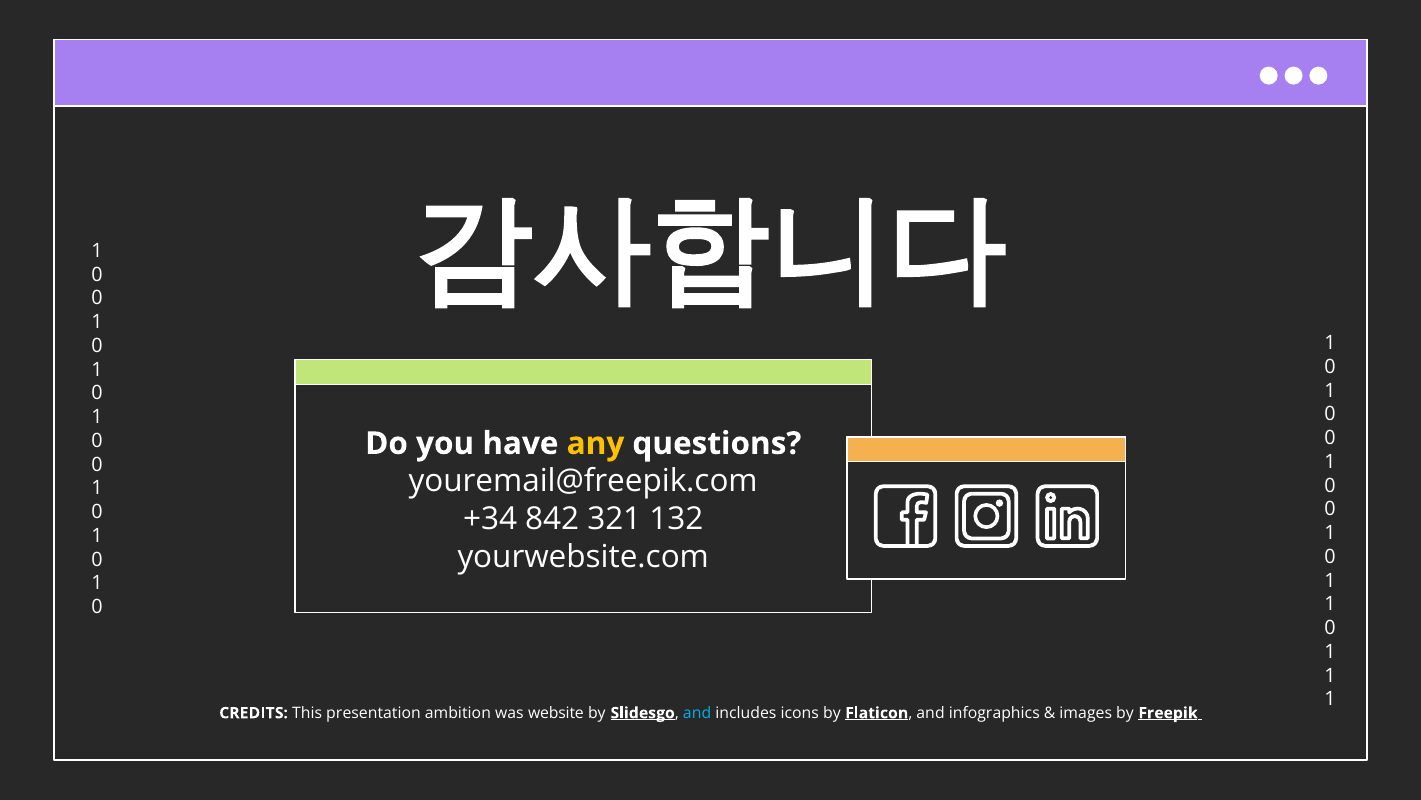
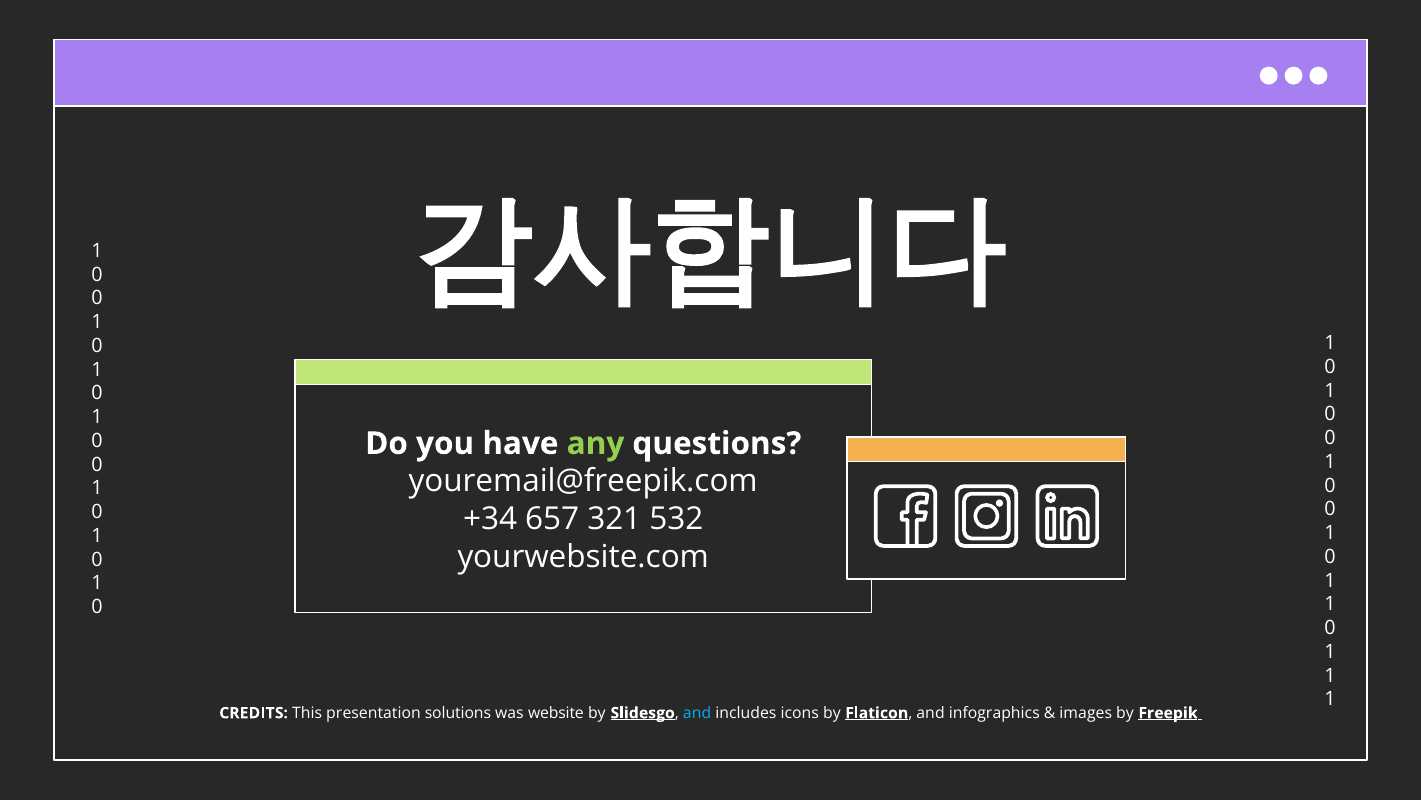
any colour: yellow -> light green
842: 842 -> 657
132: 132 -> 532
ambition: ambition -> solutions
